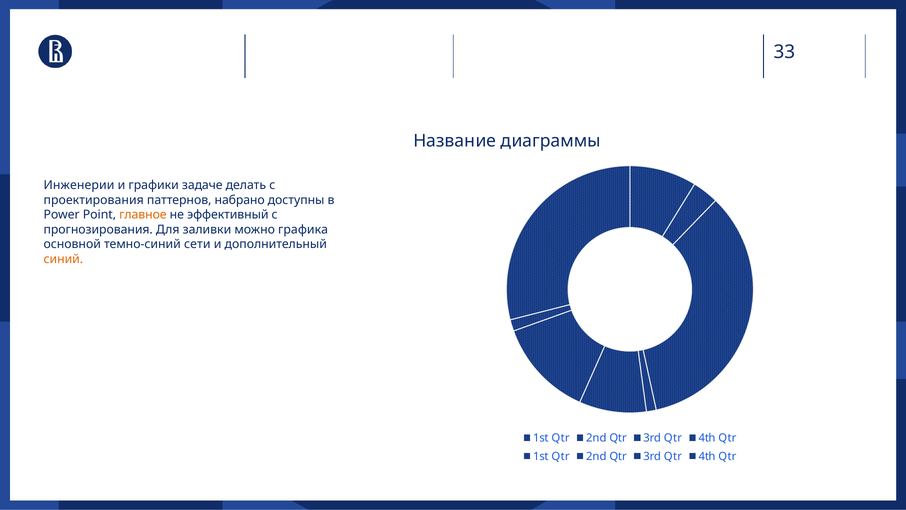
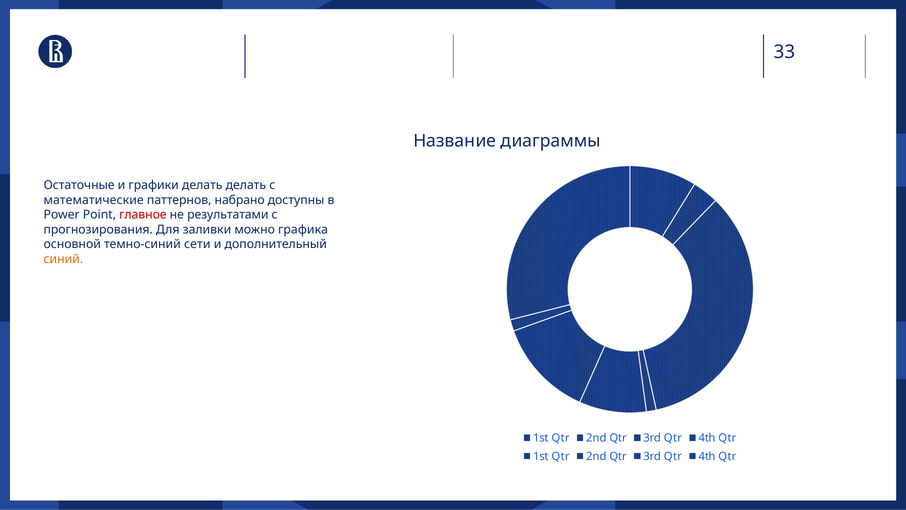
Инженерии: Инженерии -> Остаточные
графики задаче: задаче -> делать
проектирования: проектирования -> математические
главное colour: orange -> red
эффективный: эффективный -> результатами
